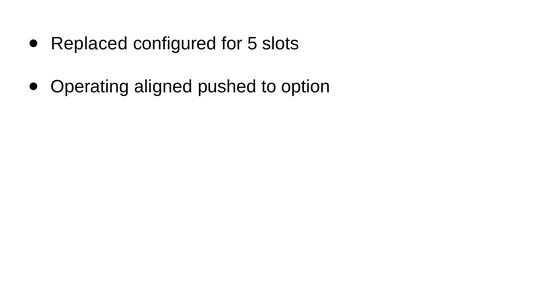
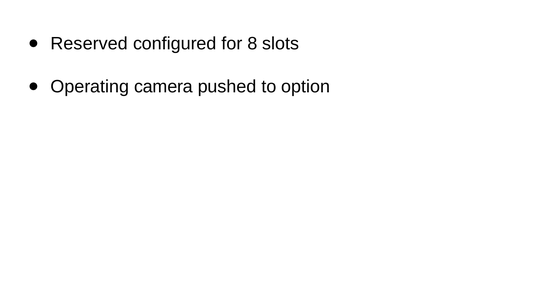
Replaced: Replaced -> Reserved
5: 5 -> 8
aligned: aligned -> camera
